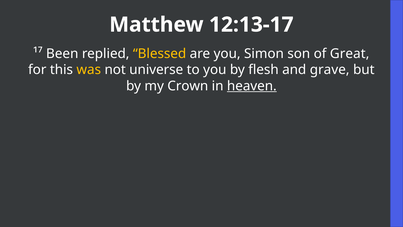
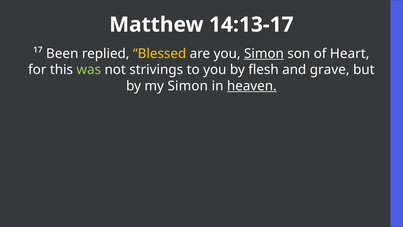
12:13-17: 12:13-17 -> 14:13-17
Simon at (264, 54) underline: none -> present
Great: Great -> Heart
was colour: yellow -> light green
universe: universe -> strivings
my Crown: Crown -> Simon
